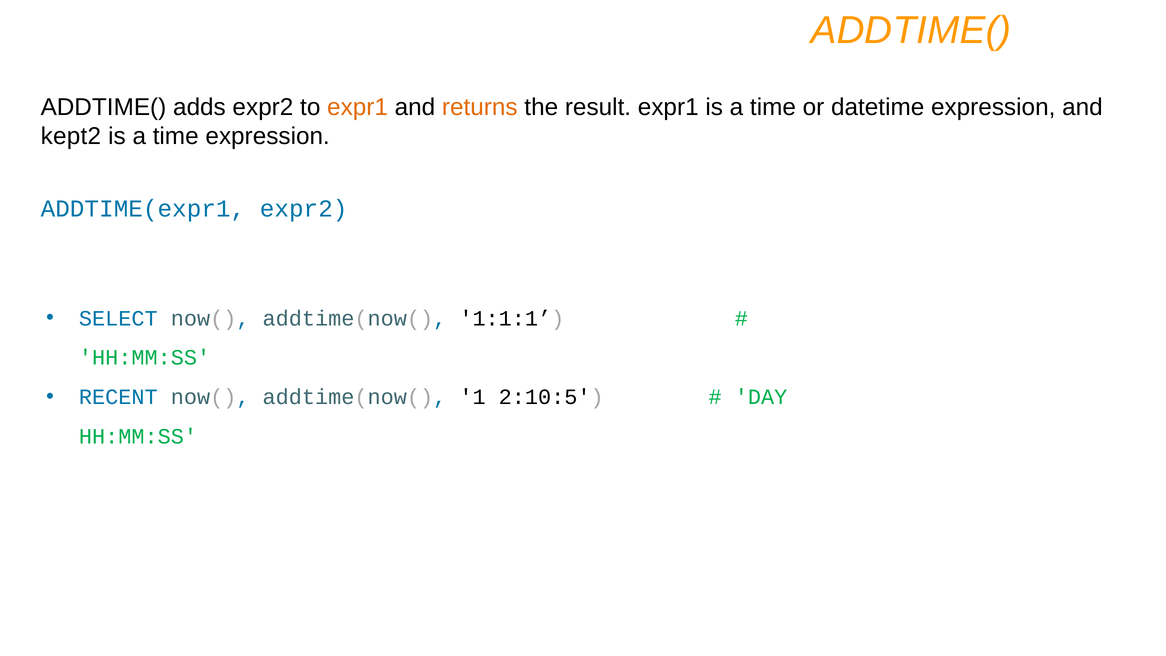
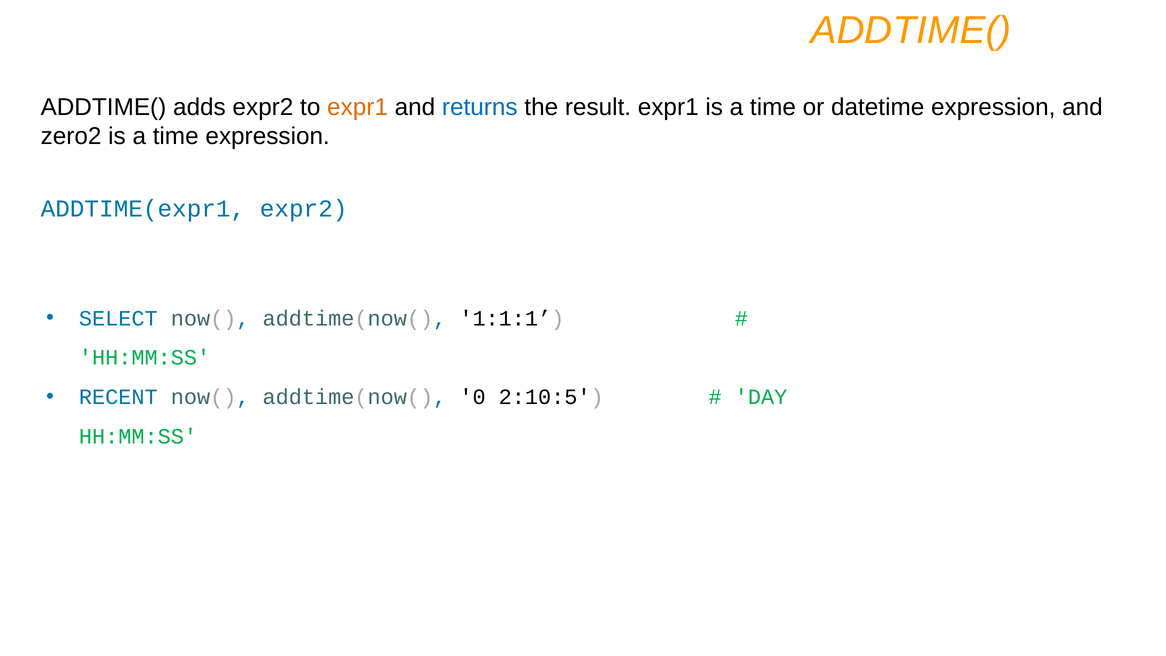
returns colour: orange -> blue
kept2: kept2 -> zero2
1: 1 -> 0
